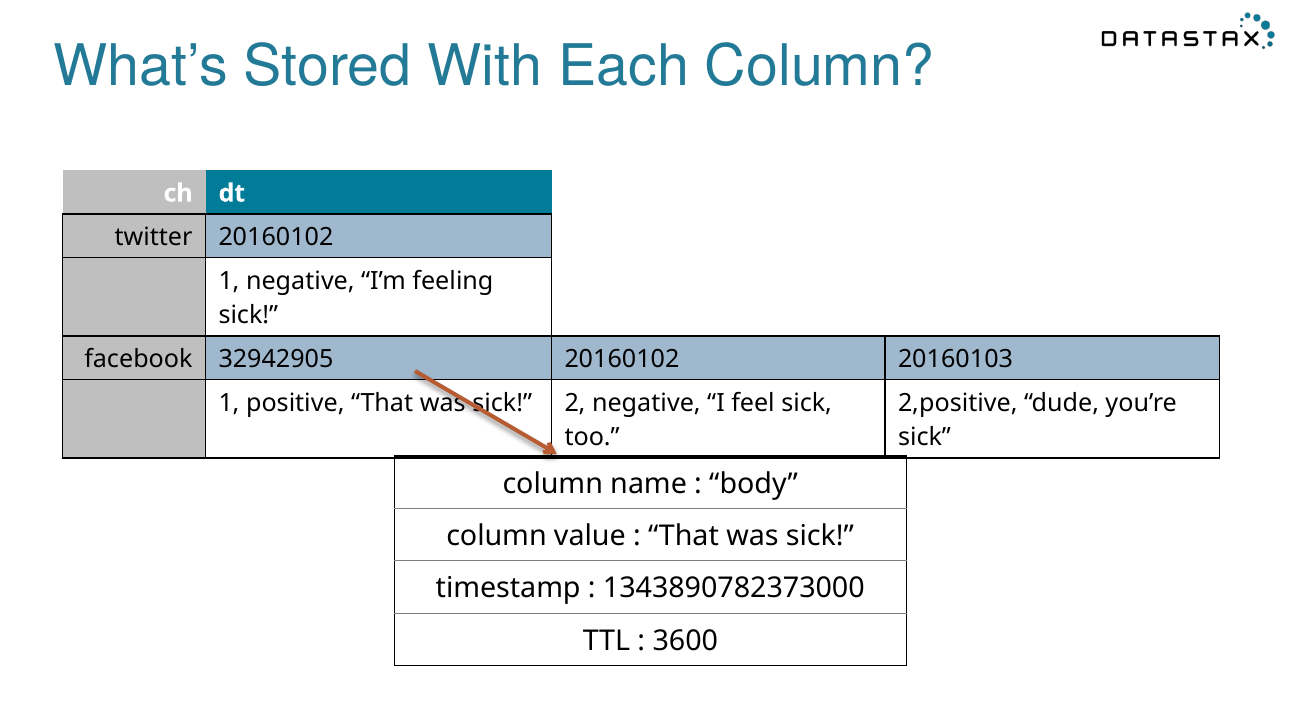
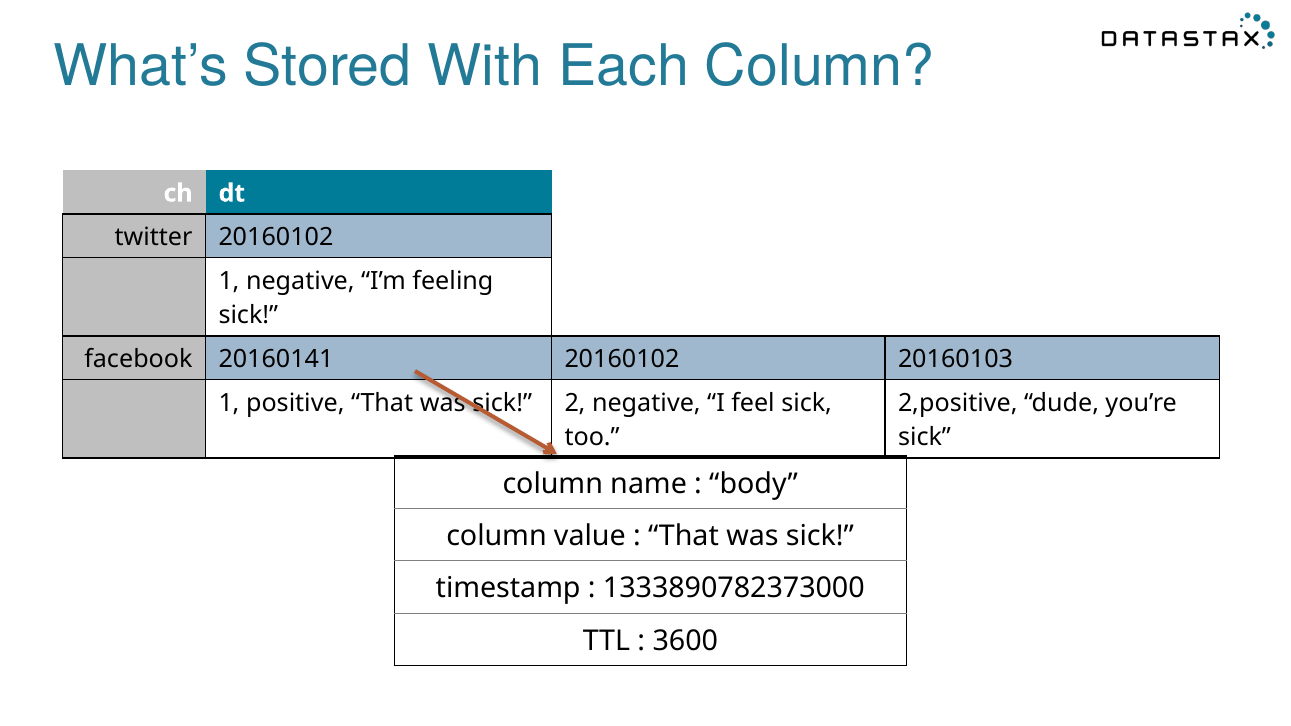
32942905: 32942905 -> 20160141
1343890782373000: 1343890782373000 -> 1333890782373000
